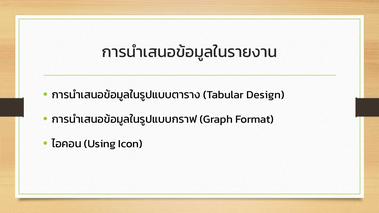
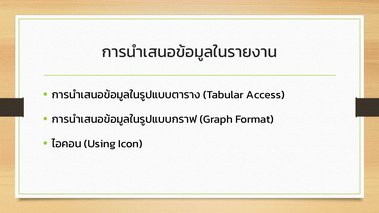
Design: Design -> Access
